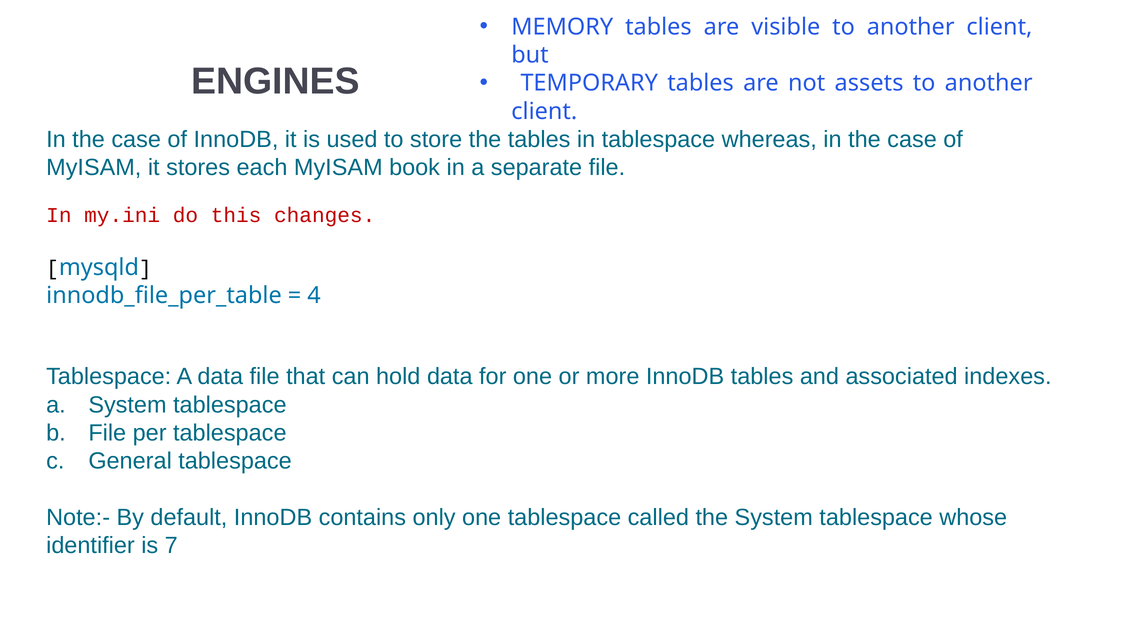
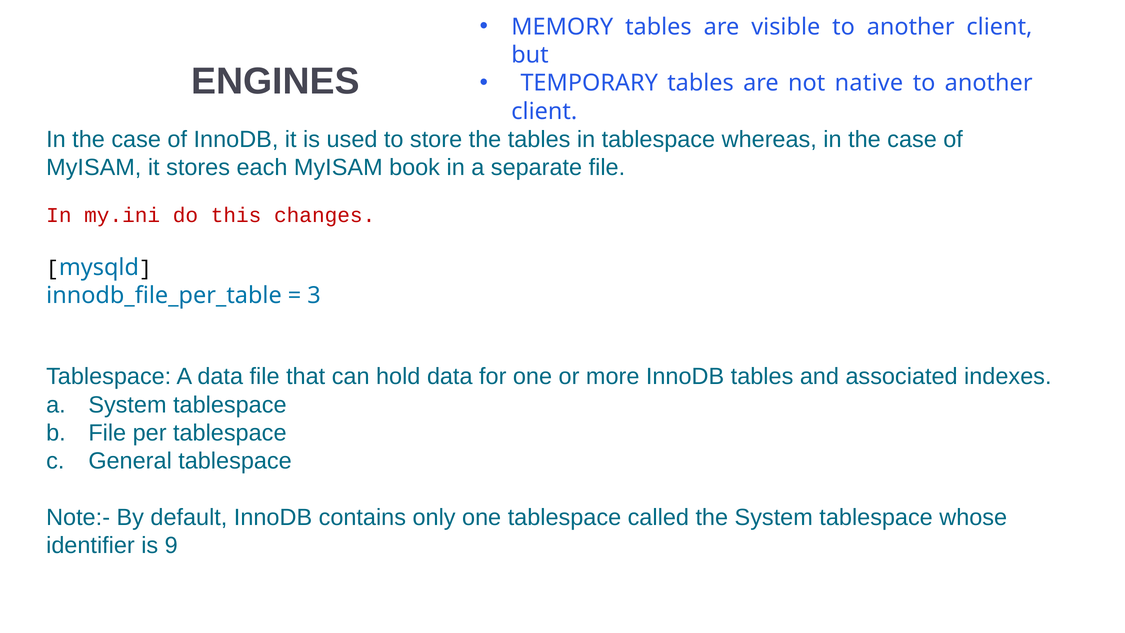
assets: assets -> native
4: 4 -> 3
7: 7 -> 9
